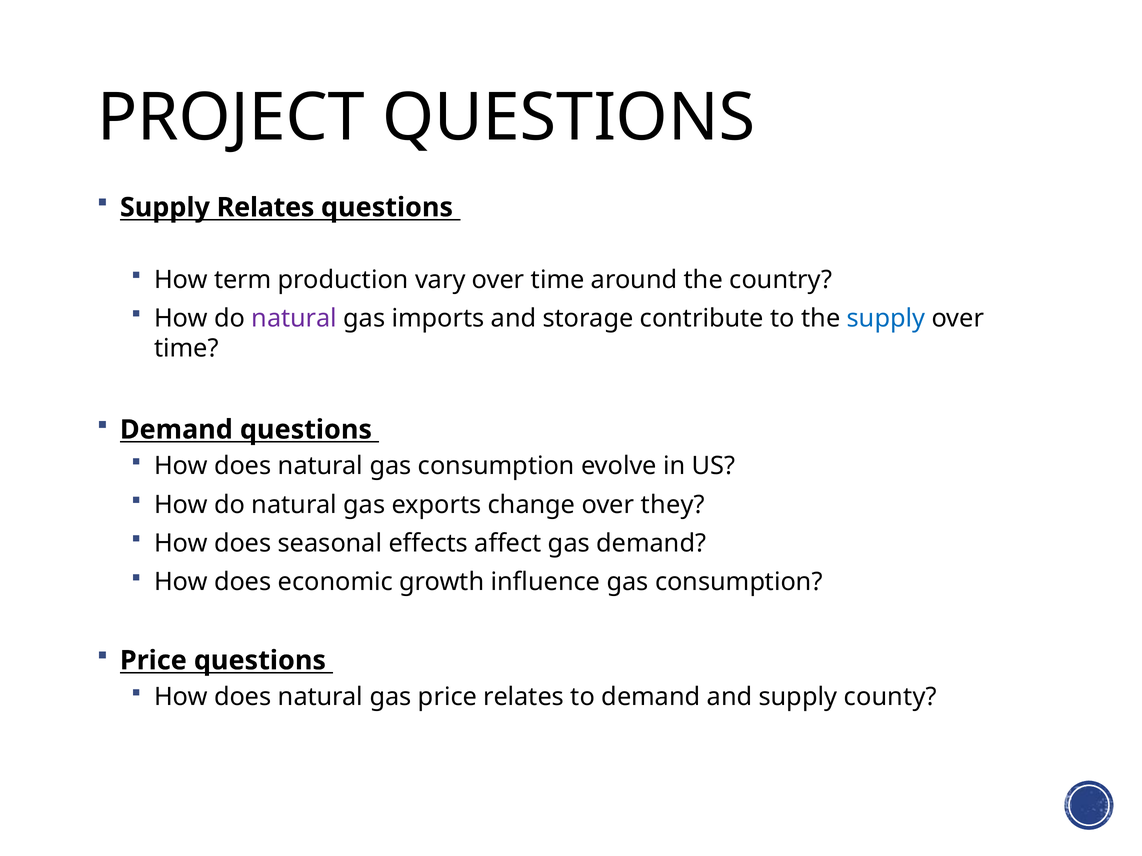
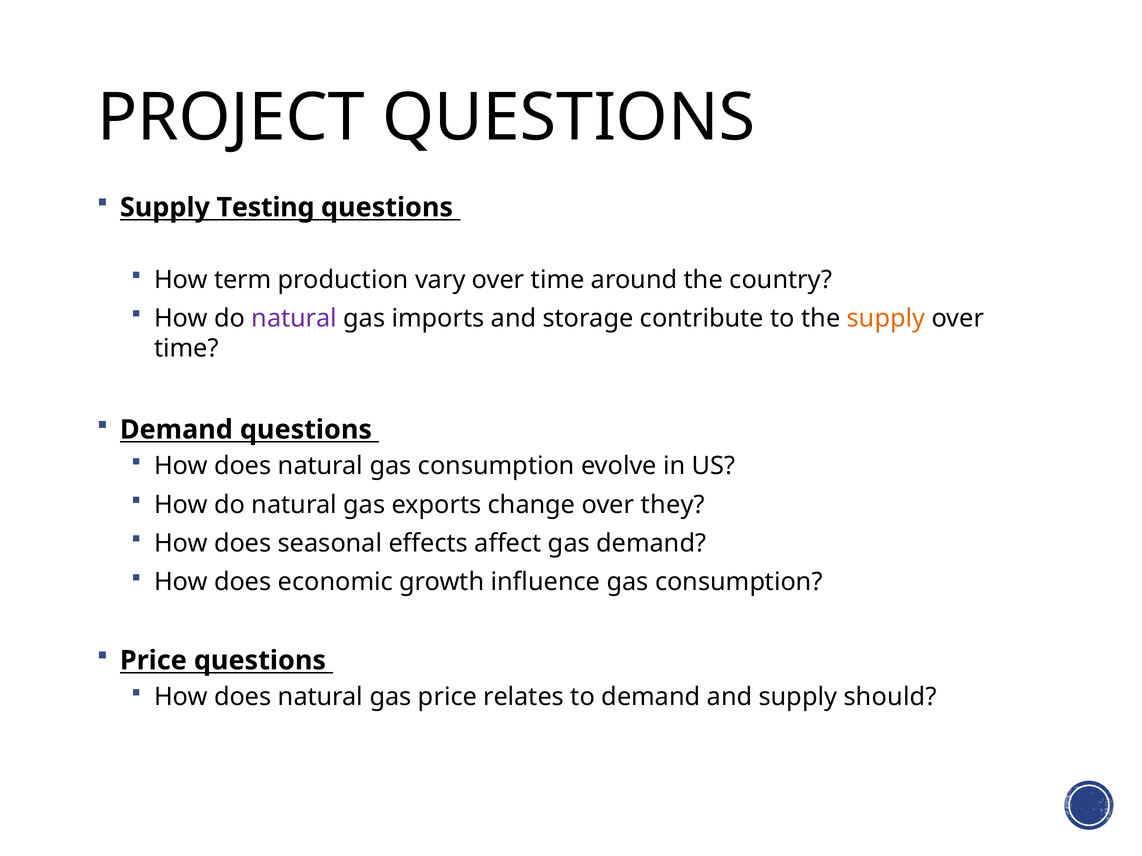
Supply Relates: Relates -> Testing
supply at (886, 318) colour: blue -> orange
county: county -> should
